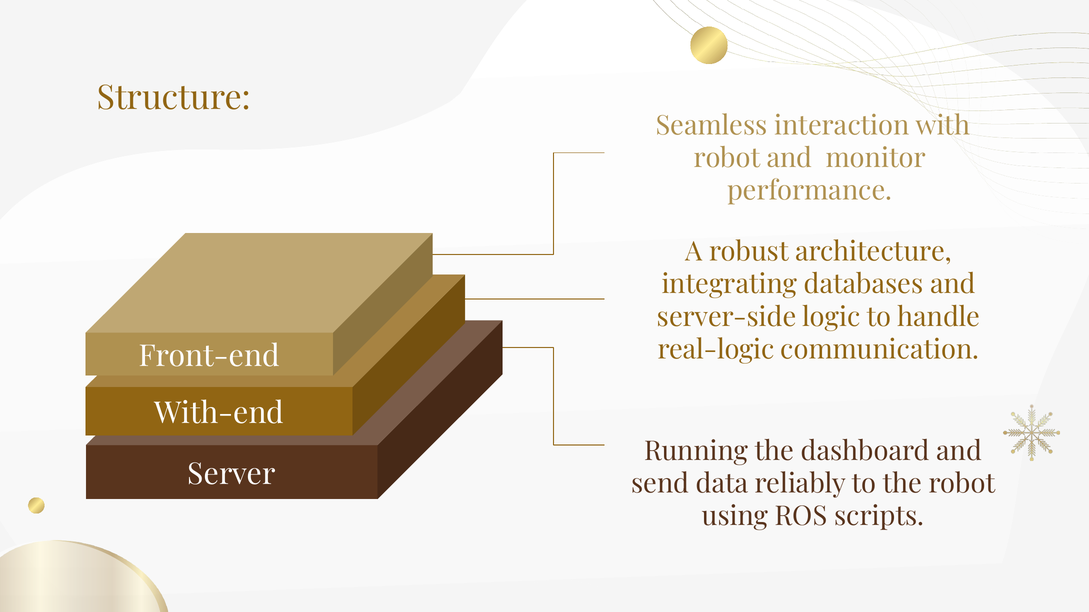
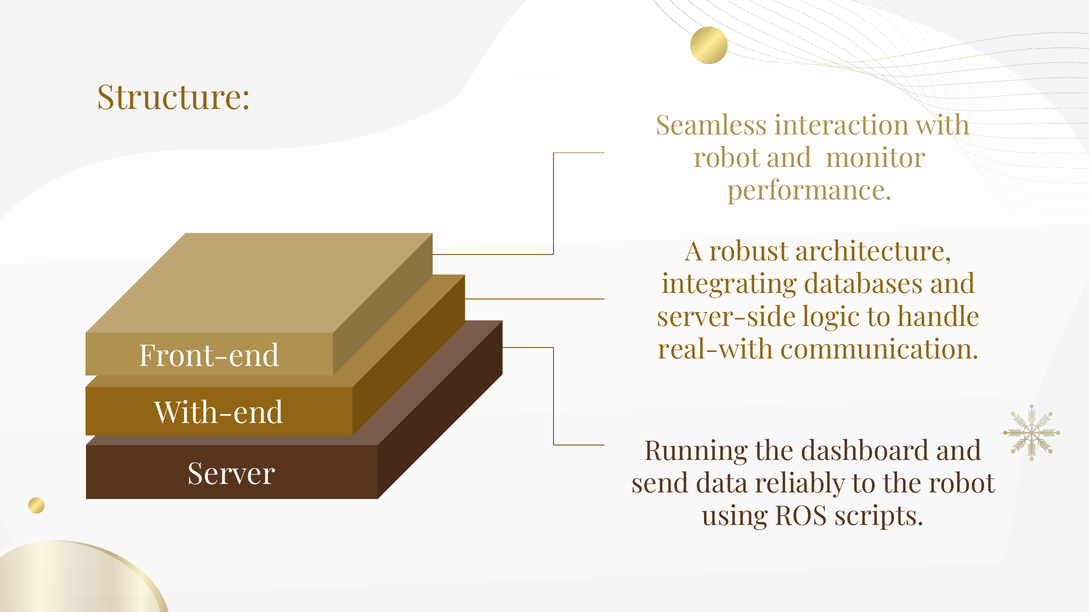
real-logic: real-logic -> real-with
